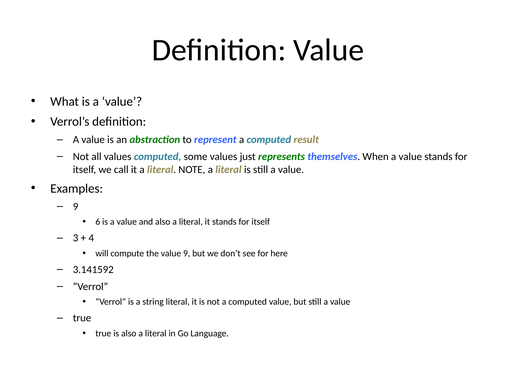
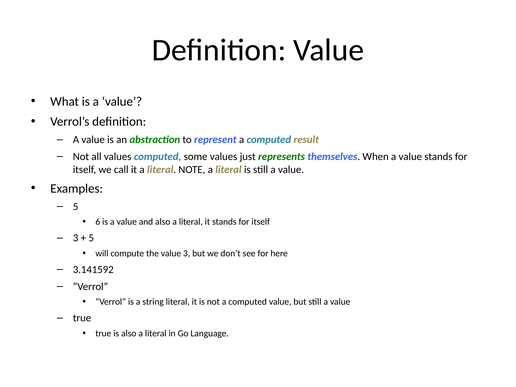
9 at (76, 206): 9 -> 5
4 at (91, 238): 4 -> 5
value 9: 9 -> 3
